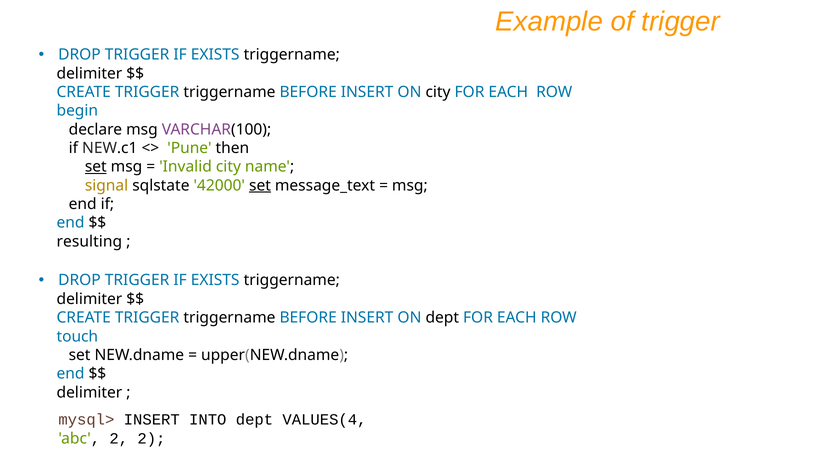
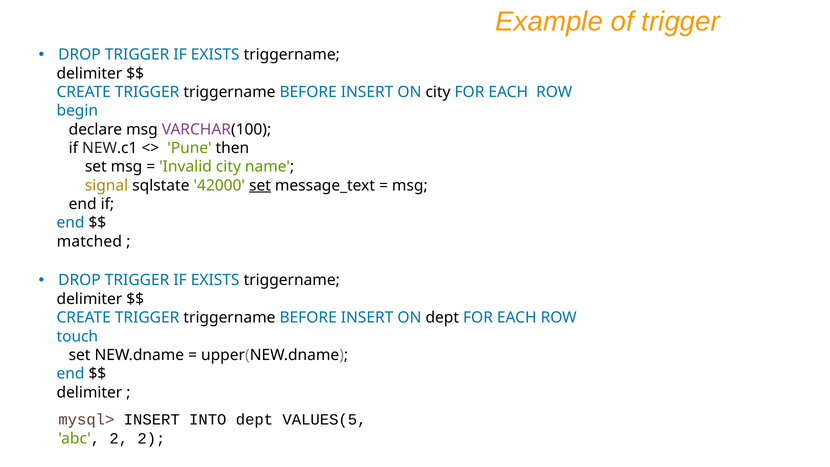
set at (96, 167) underline: present -> none
resulting: resulting -> matched
VALUES(4: VALUES(4 -> VALUES(5
